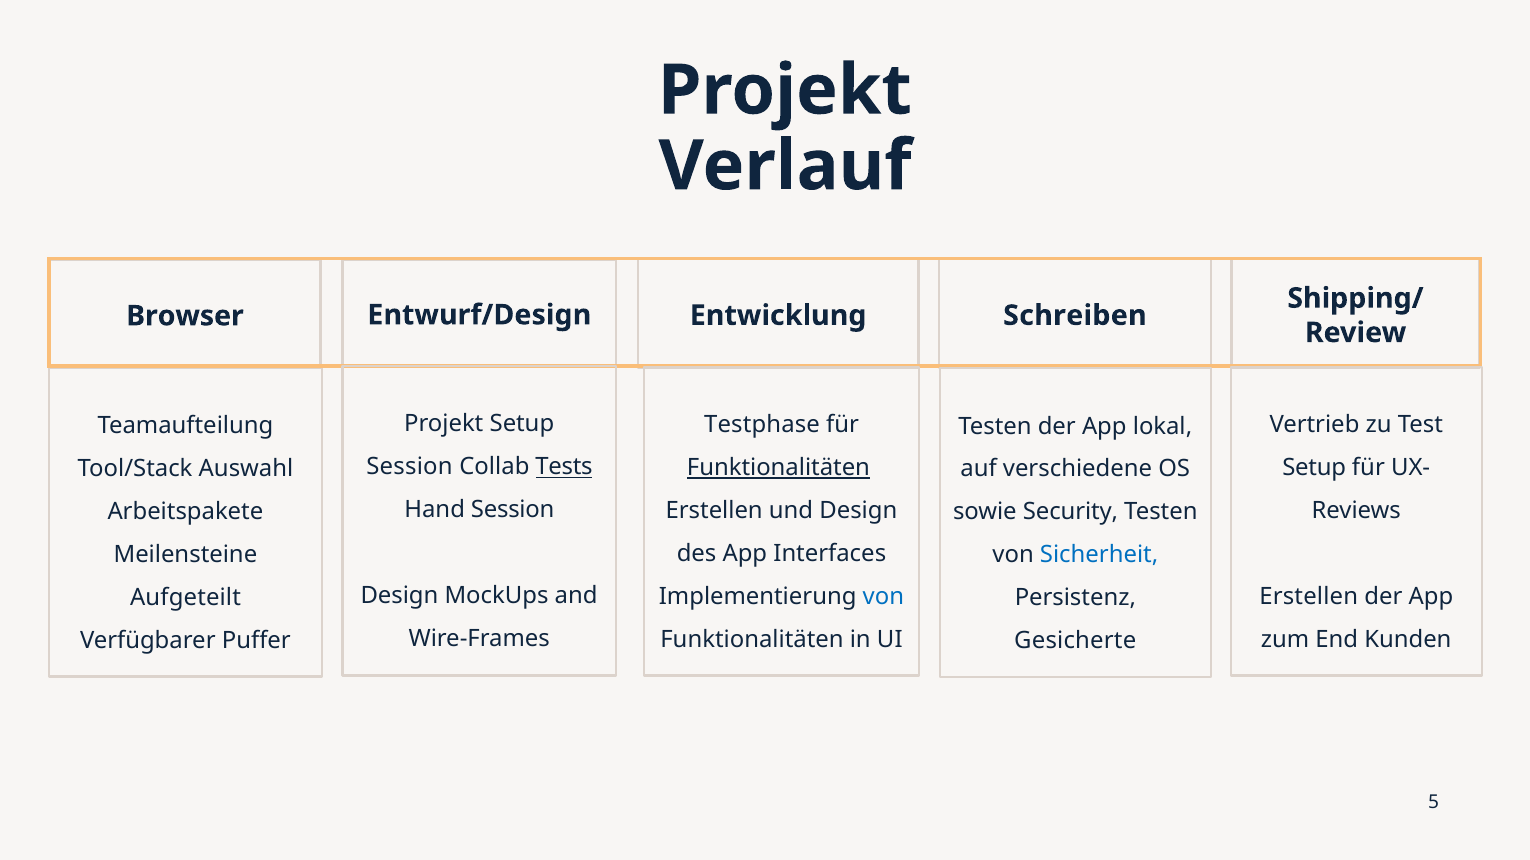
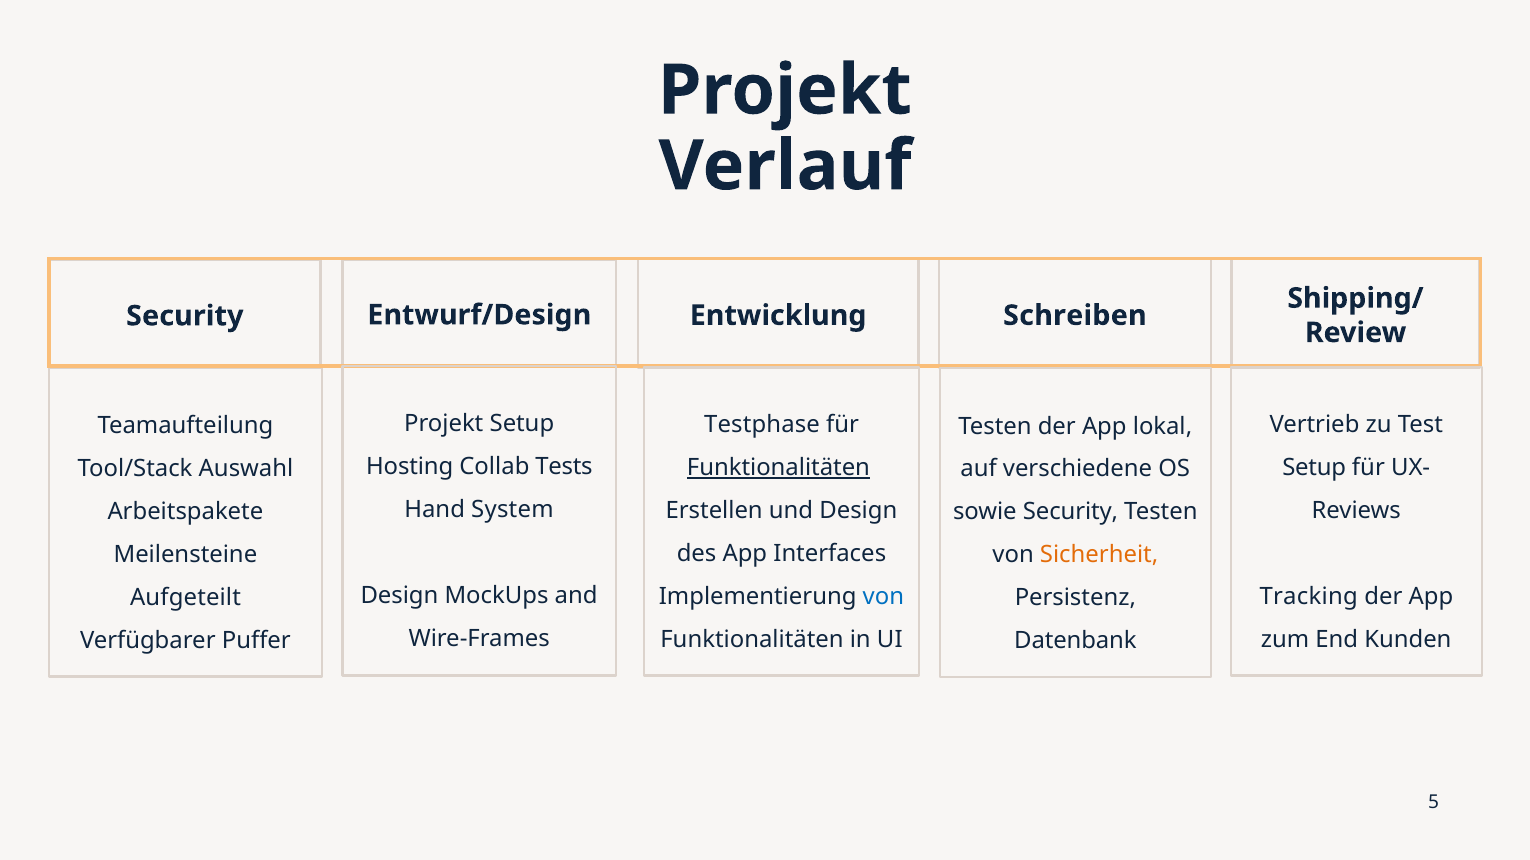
Browser at (185, 316): Browser -> Security
Session at (410, 467): Session -> Hosting
Tests underline: present -> none
Hand Session: Session -> System
Sicherheit colour: blue -> orange
Erstellen at (1309, 597): Erstellen -> Tracking
Gesicherte: Gesicherte -> Datenbank
